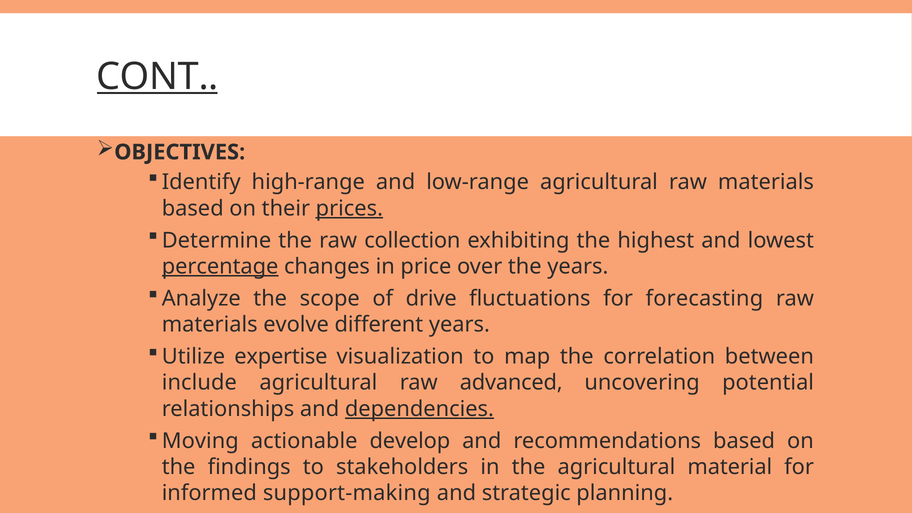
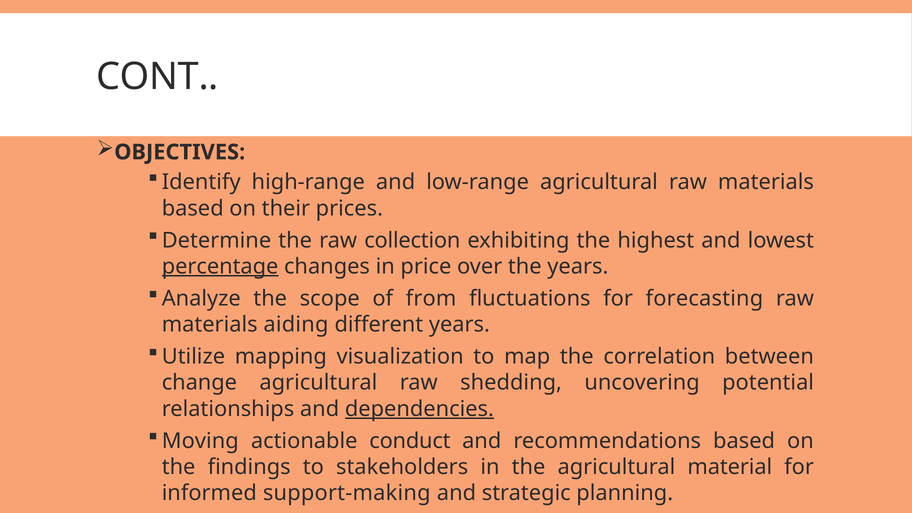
CONT underline: present -> none
prices underline: present -> none
drive: drive -> from
evolve: evolve -> aiding
expertise: expertise -> mapping
include: include -> change
advanced: advanced -> shedding
develop: develop -> conduct
